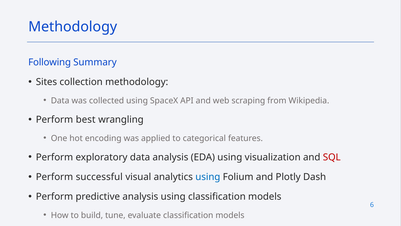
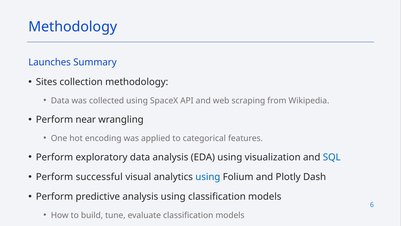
Following: Following -> Launches
best: best -> near
SQL colour: red -> blue
